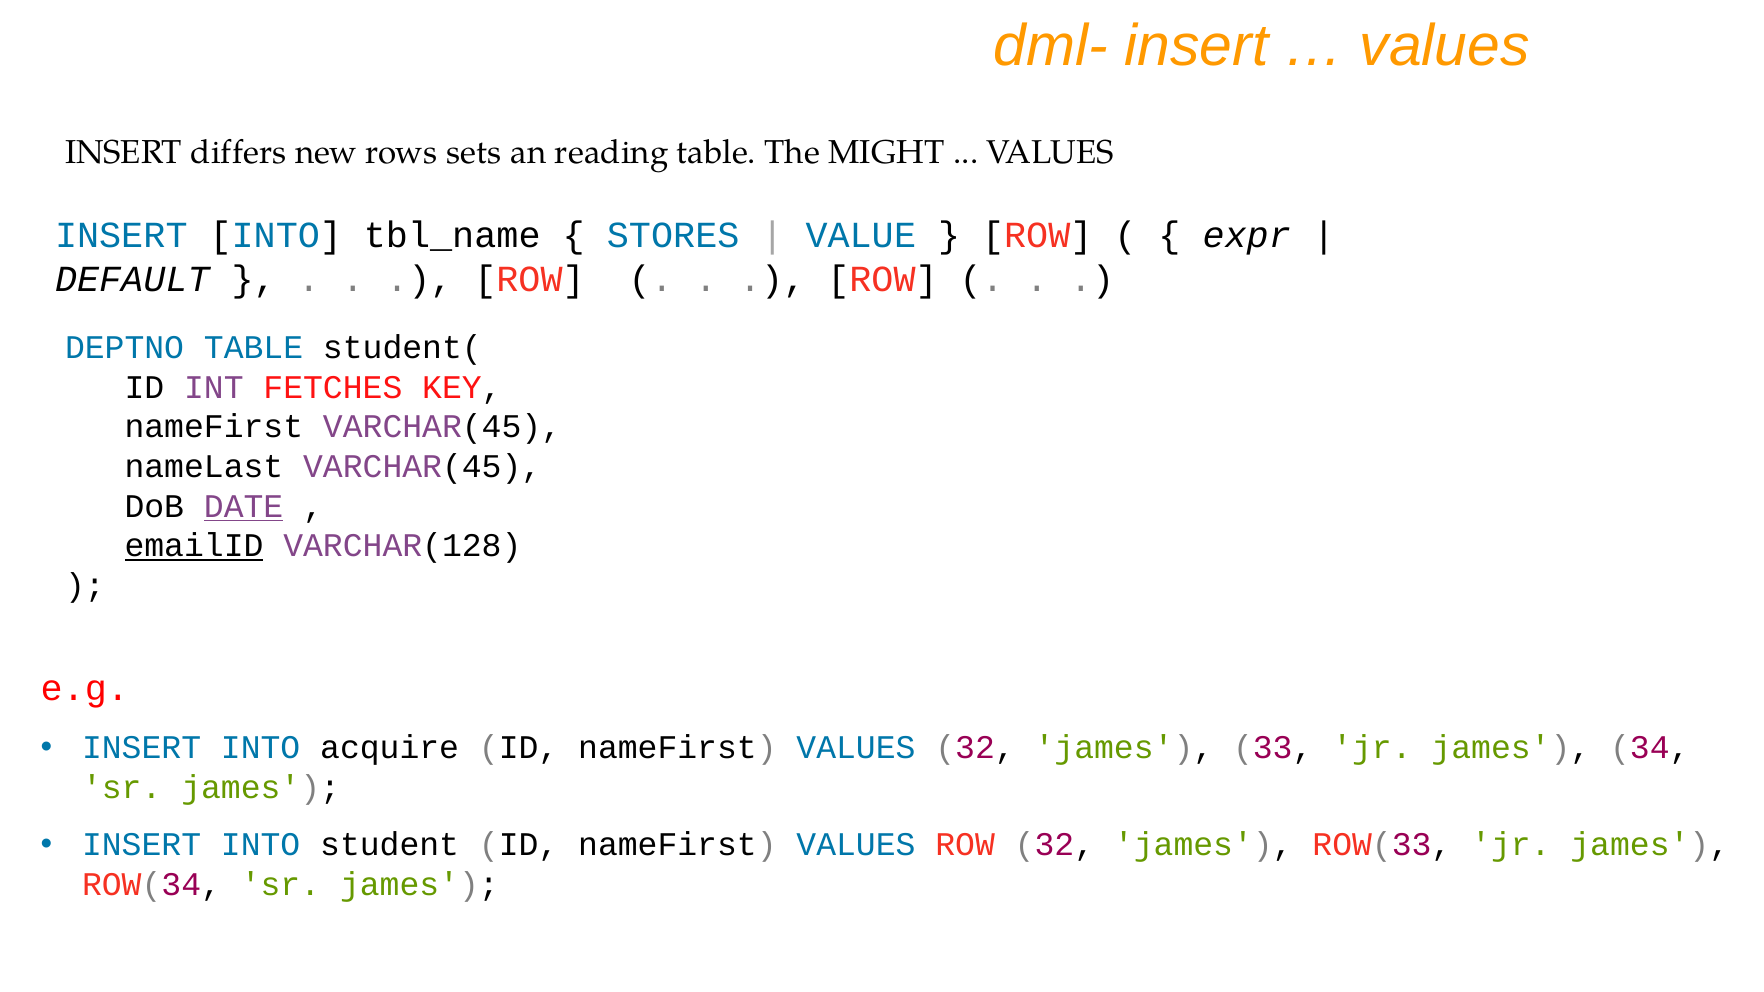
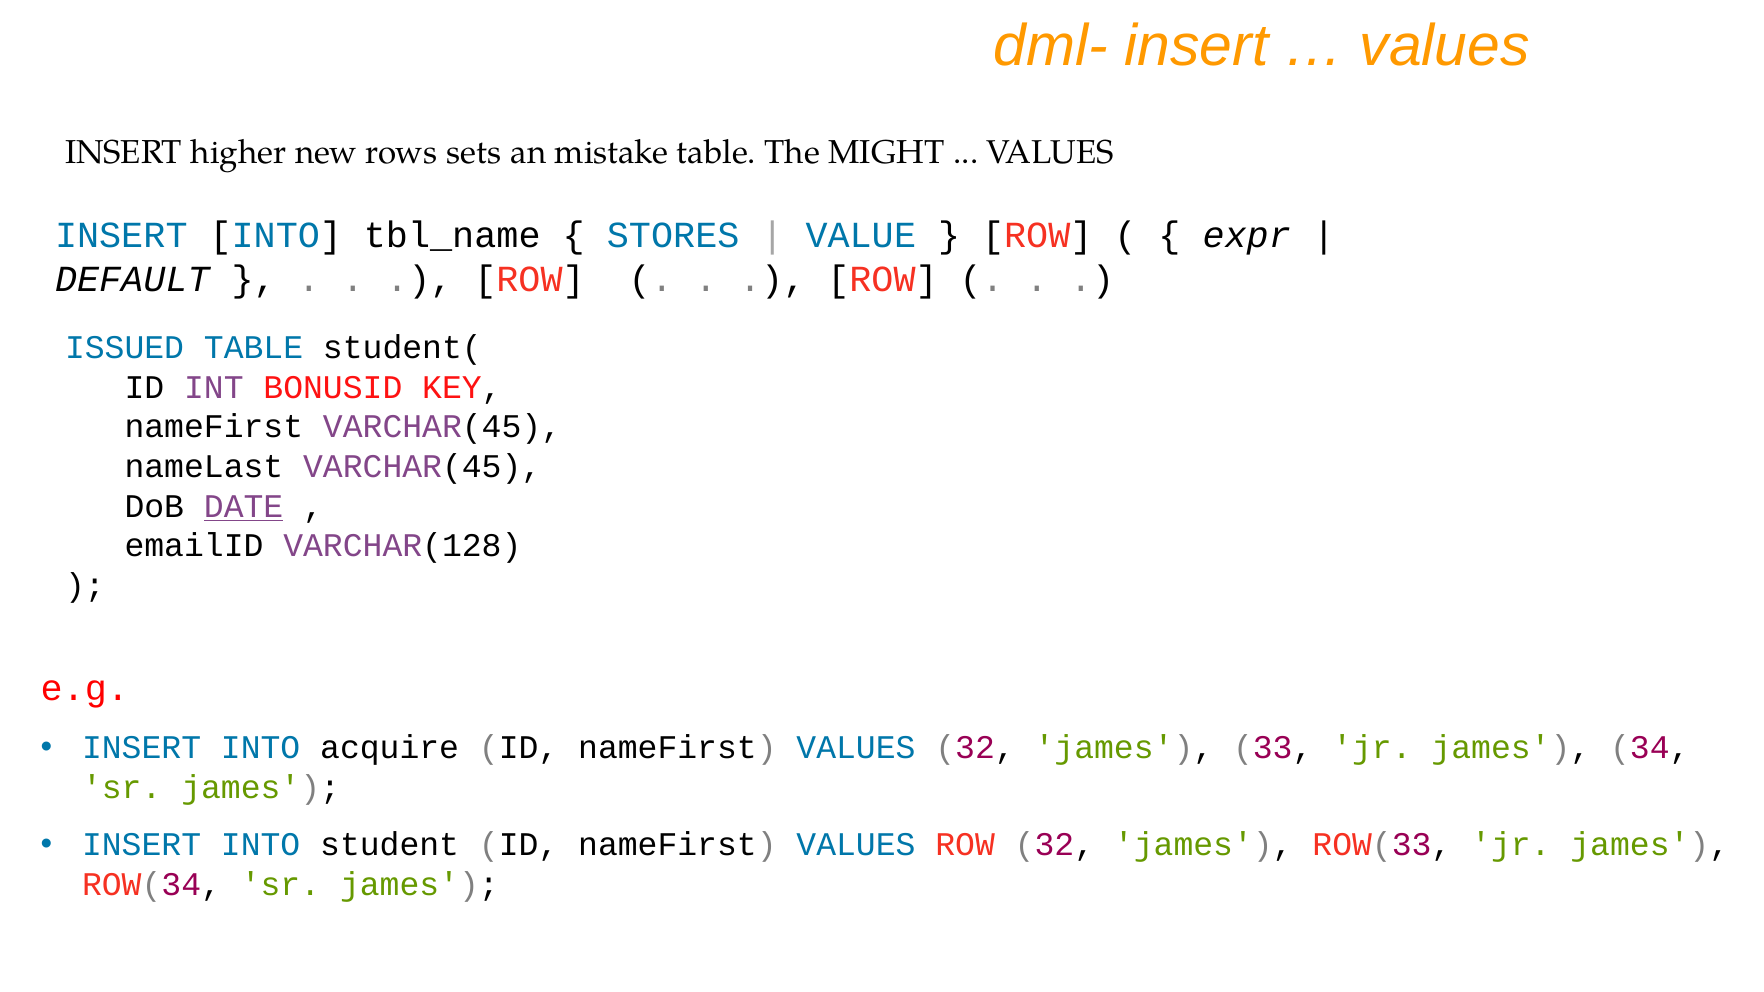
differs: differs -> higher
reading: reading -> mistake
DEPTNO: DEPTNO -> ISSUED
FETCHES: FETCHES -> BONUSID
emailID underline: present -> none
